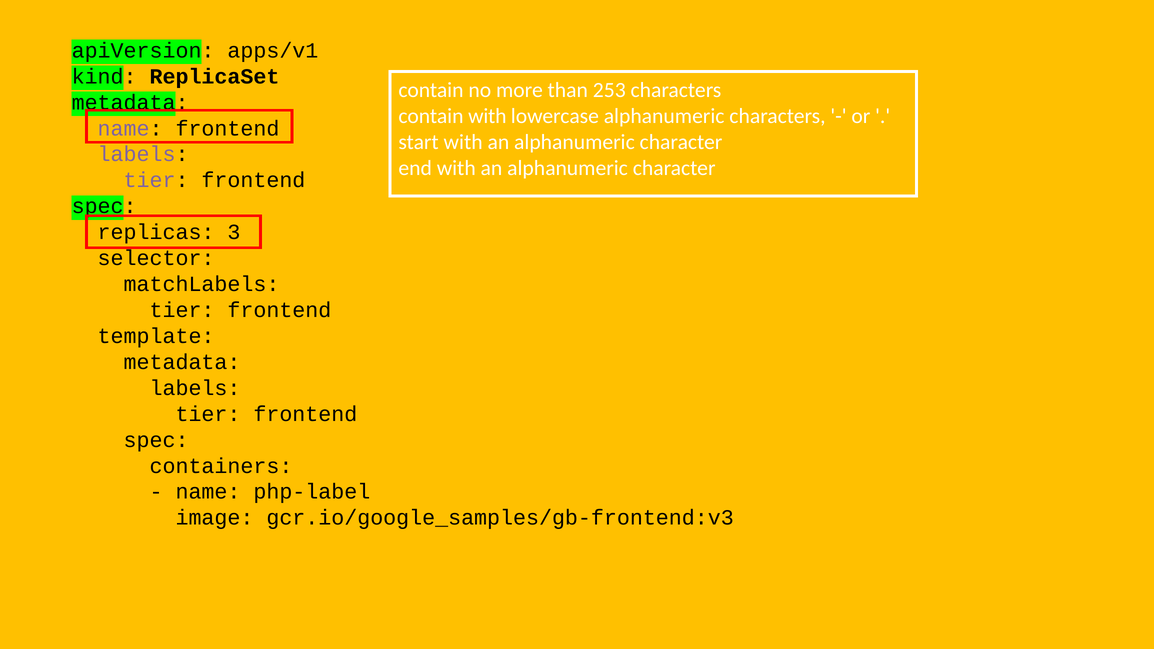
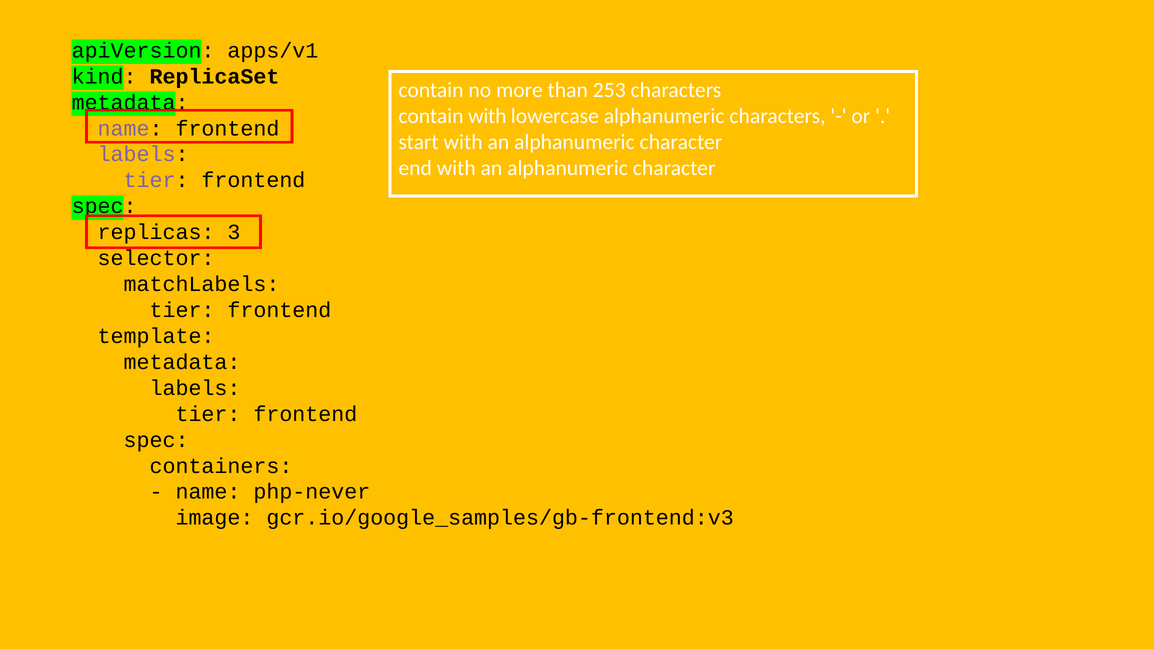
php-label: php-label -> php-never
